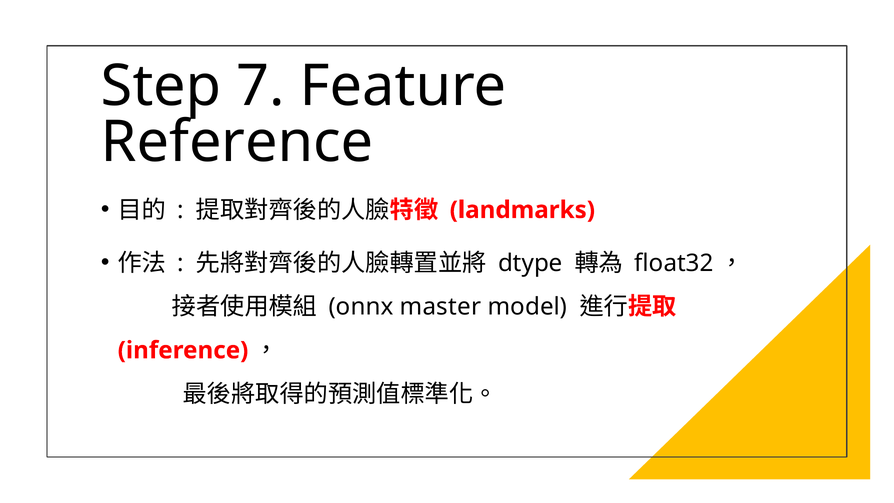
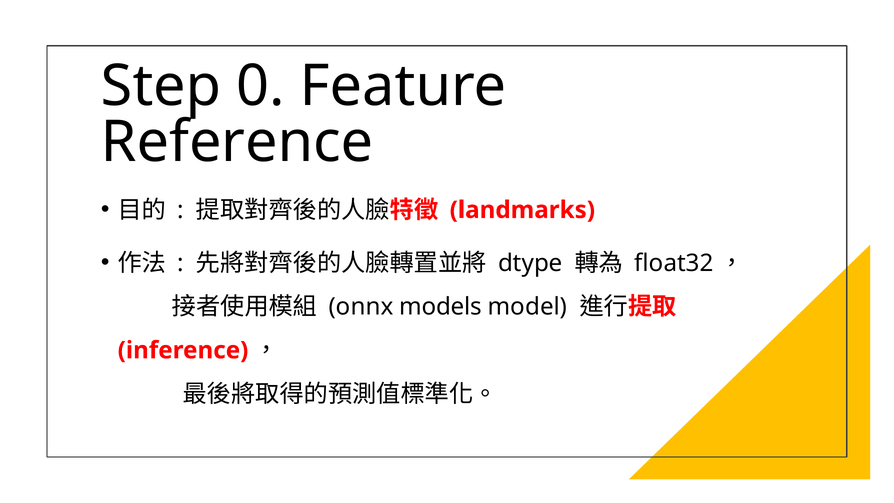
7: 7 -> 0
master: master -> models
